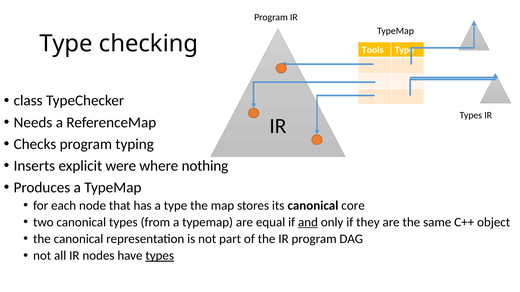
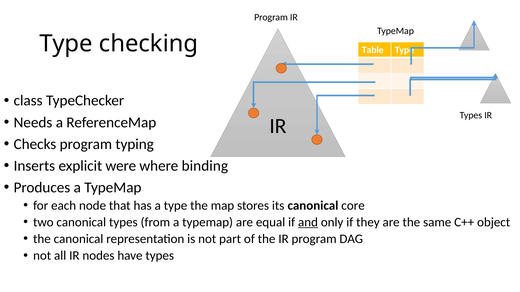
Tools: Tools -> Table
nothing: nothing -> binding
types at (160, 256) underline: present -> none
